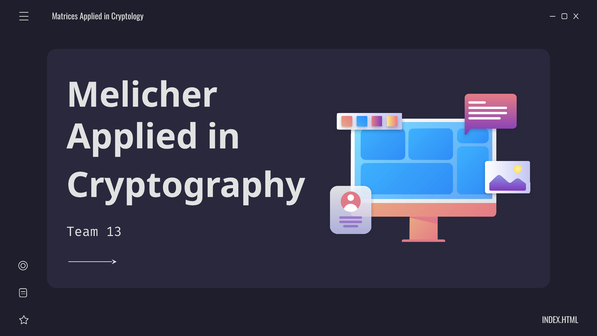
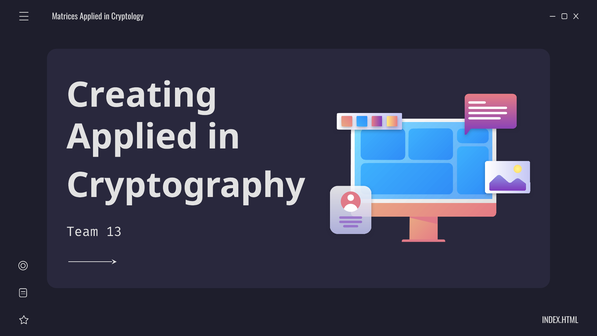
Melicher: Melicher -> Creating
